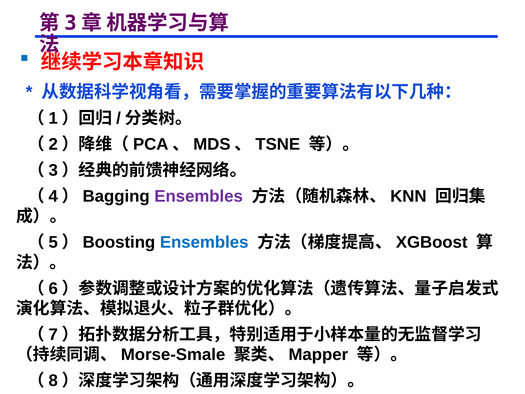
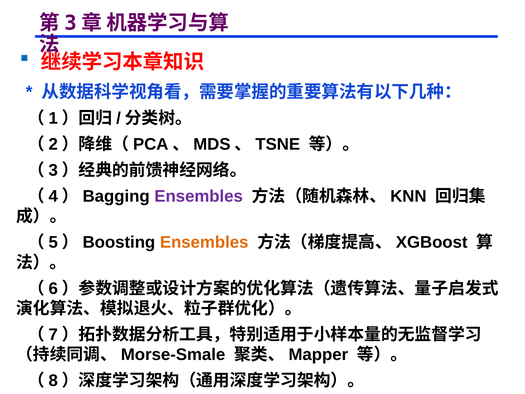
Ensembles at (204, 242) colour: blue -> orange
